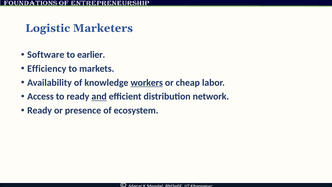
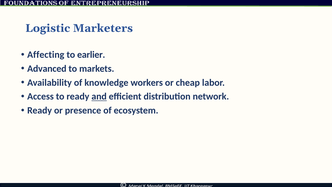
Software: Software -> Affecting
Efficiency: Efficiency -> Advanced
workers underline: present -> none
